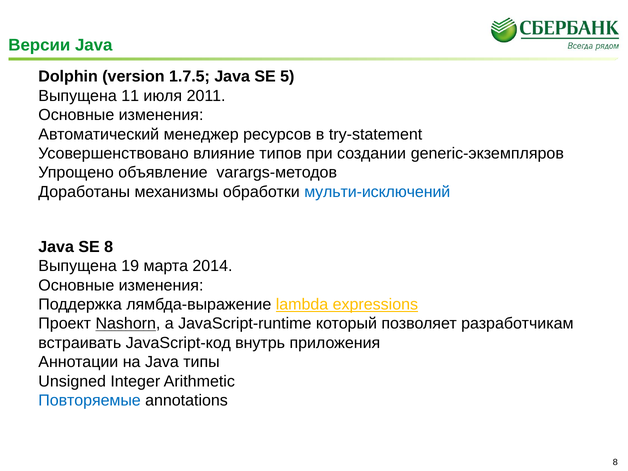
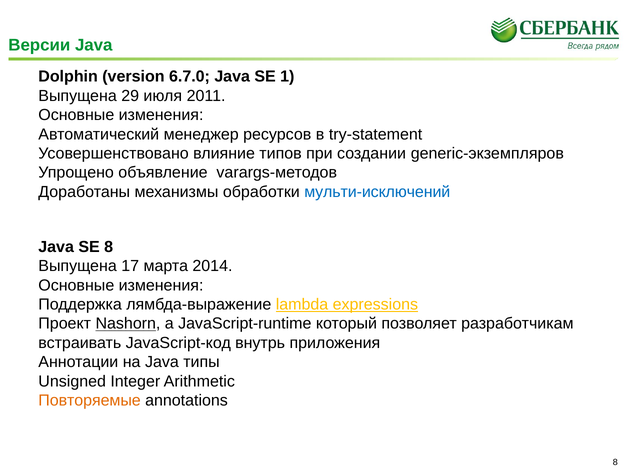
1.7.5: 1.7.5 -> 6.7.0
5: 5 -> 1
11: 11 -> 29
19: 19 -> 17
Повторяемые colour: blue -> orange
